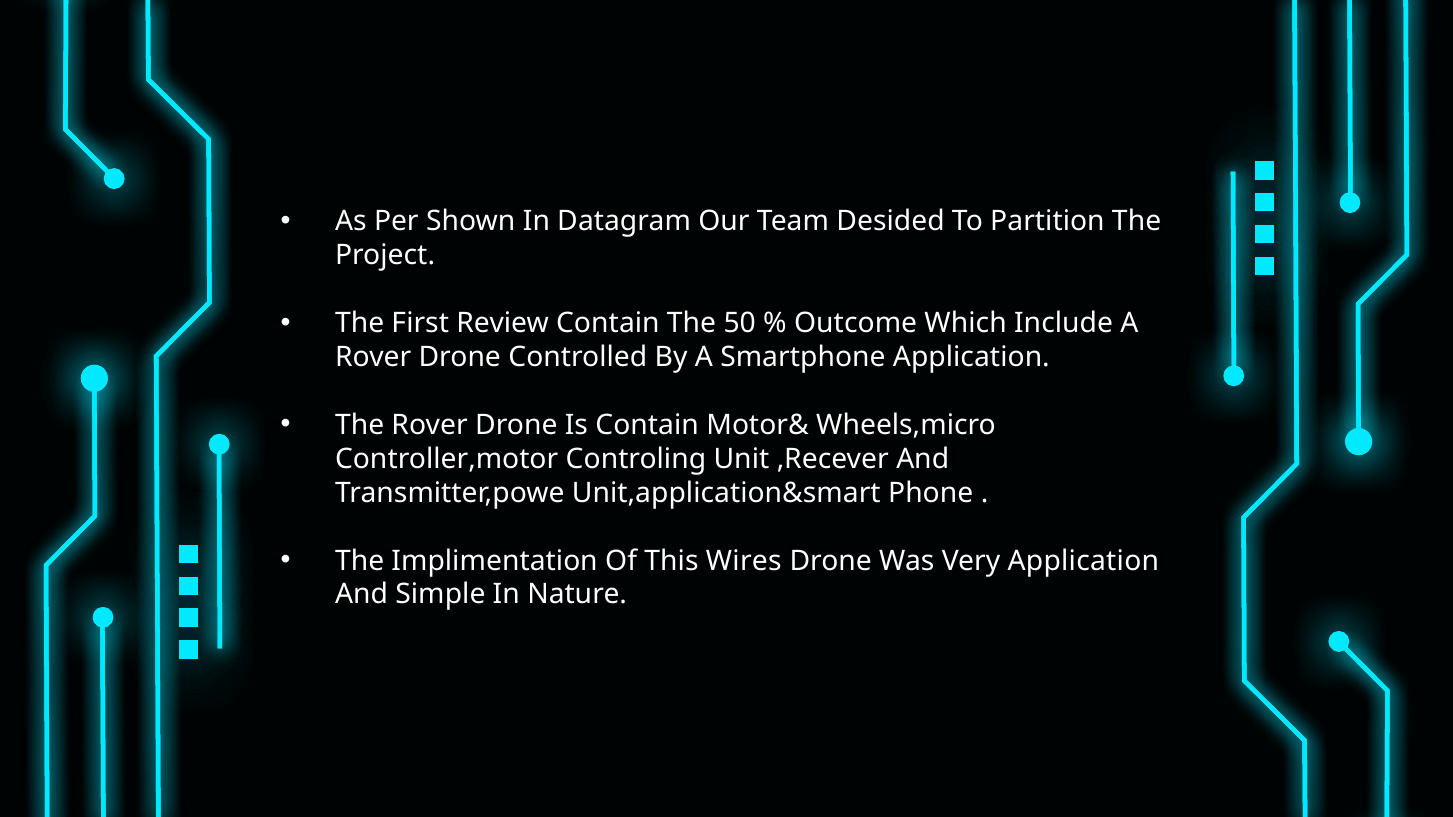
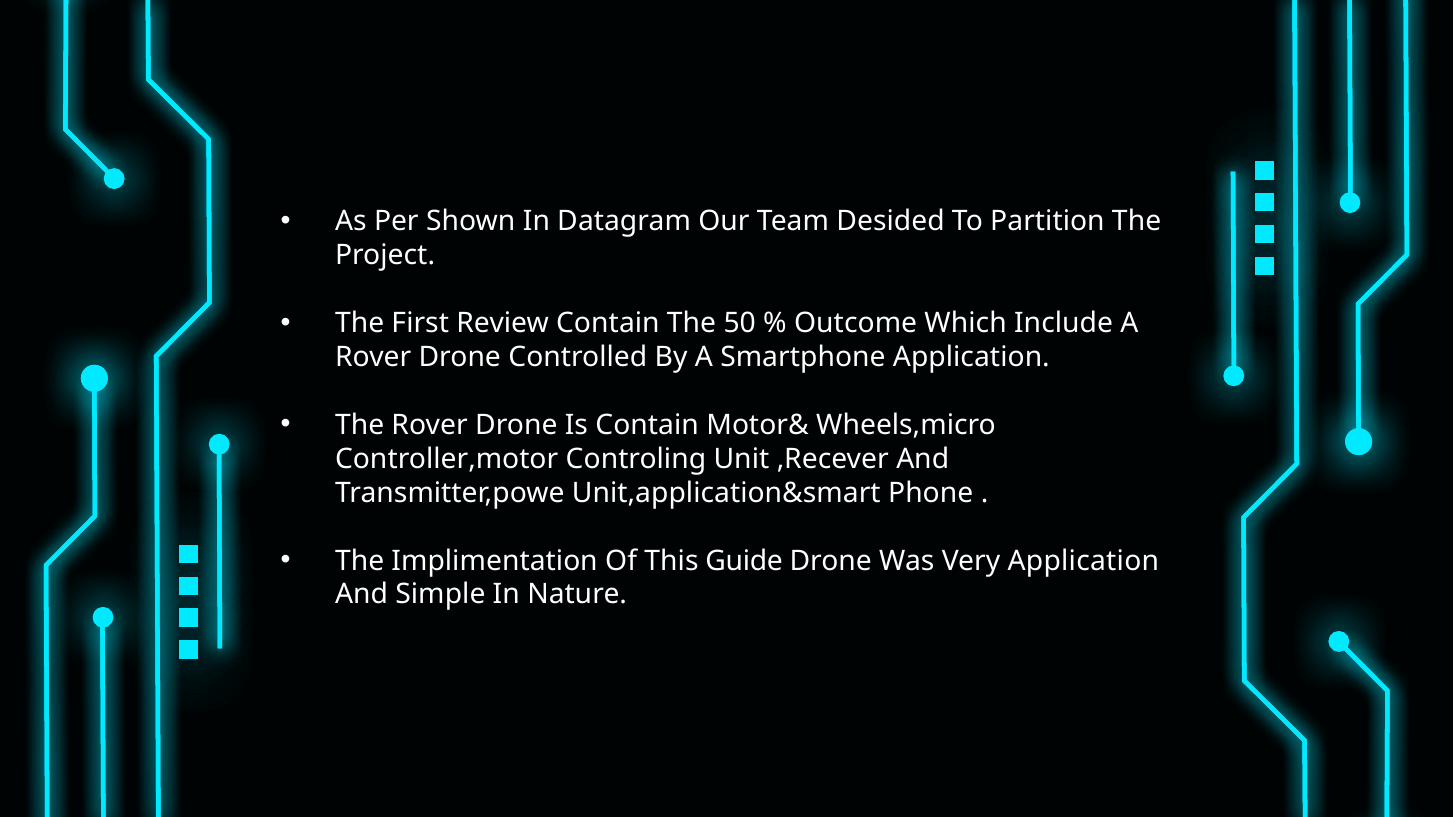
Wires: Wires -> Guide
